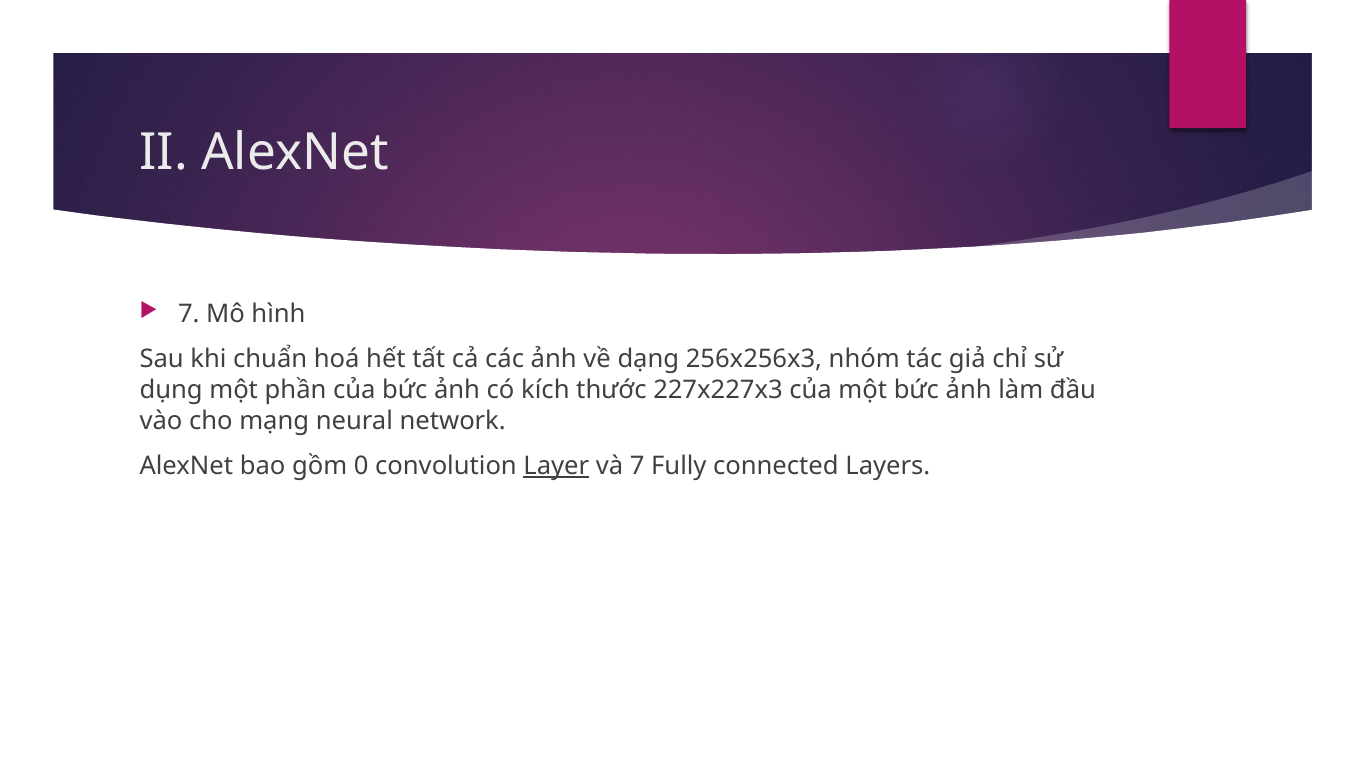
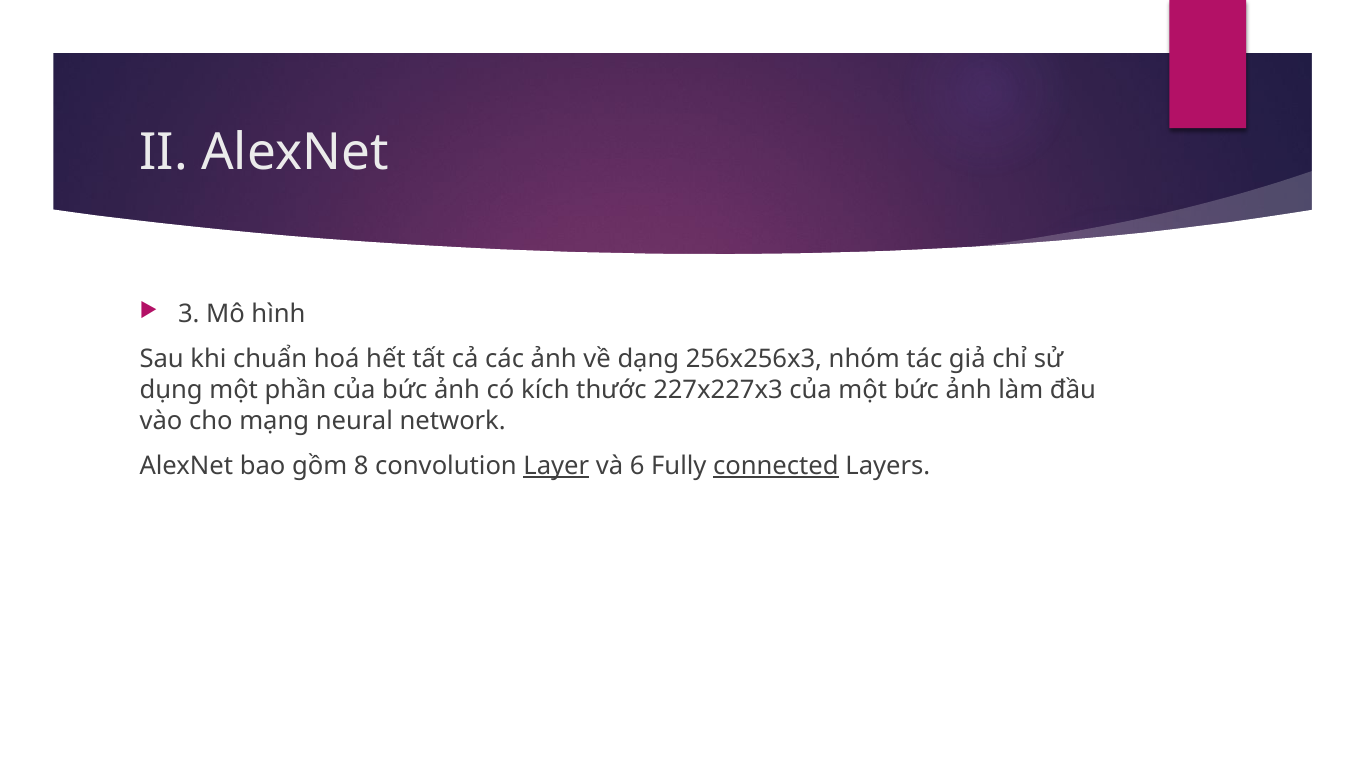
7 at (189, 314): 7 -> 3
0: 0 -> 8
và 7: 7 -> 6
connected underline: none -> present
